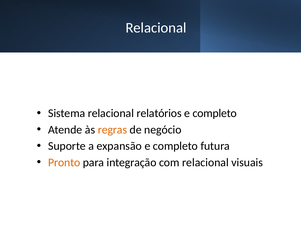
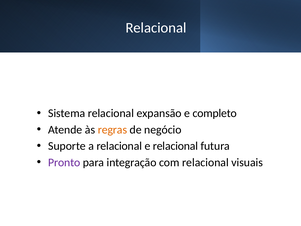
relatórios: relatórios -> expansão
a expansão: expansão -> relacional
completo at (175, 146): completo -> relacional
Pronto colour: orange -> purple
